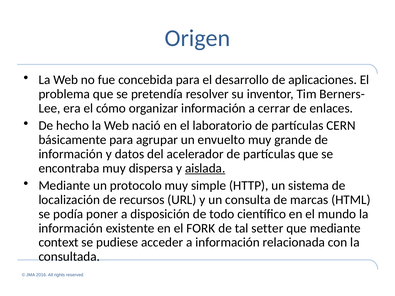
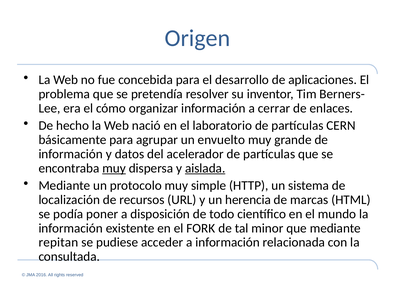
muy at (114, 168) underline: none -> present
consulta: consulta -> herencia
setter: setter -> minor
context: context -> repitan
